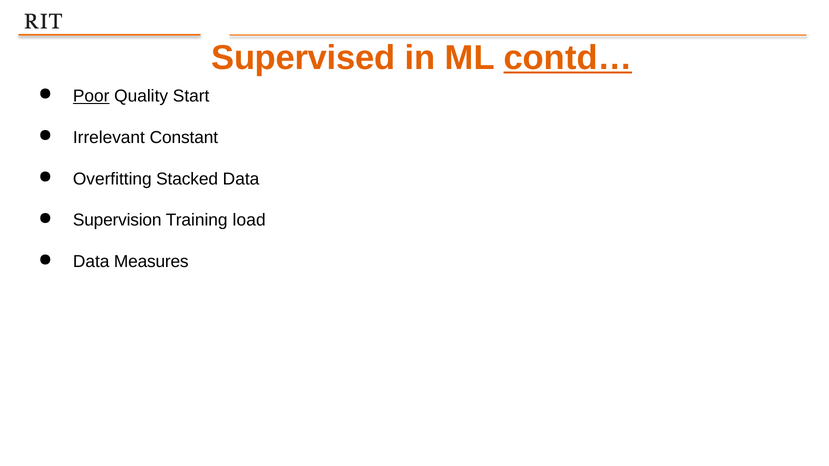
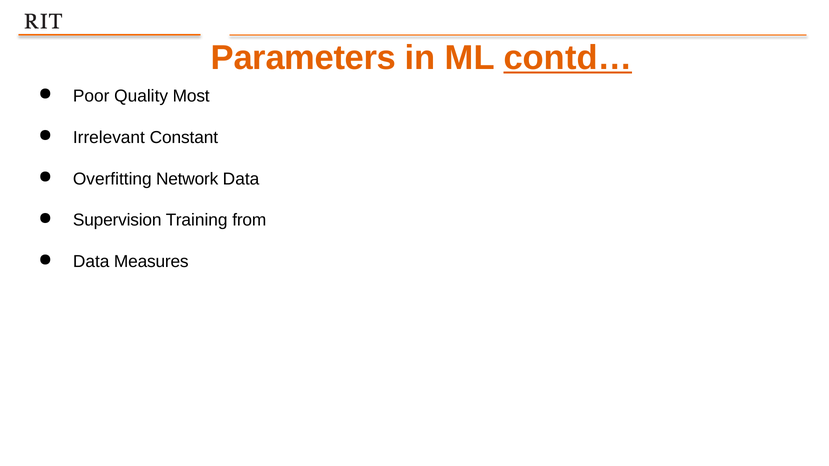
Supervised: Supervised -> Parameters
Poor underline: present -> none
Start: Start -> Most
Stacked: Stacked -> Network
load: load -> from
